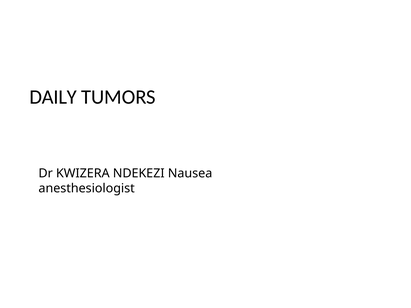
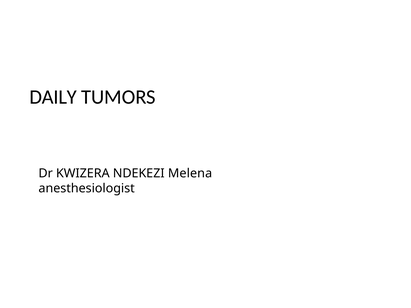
Nausea: Nausea -> Melena
